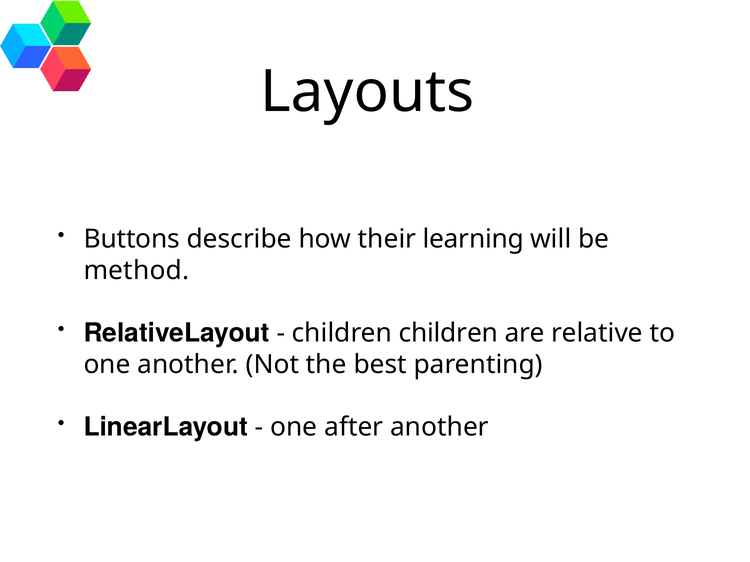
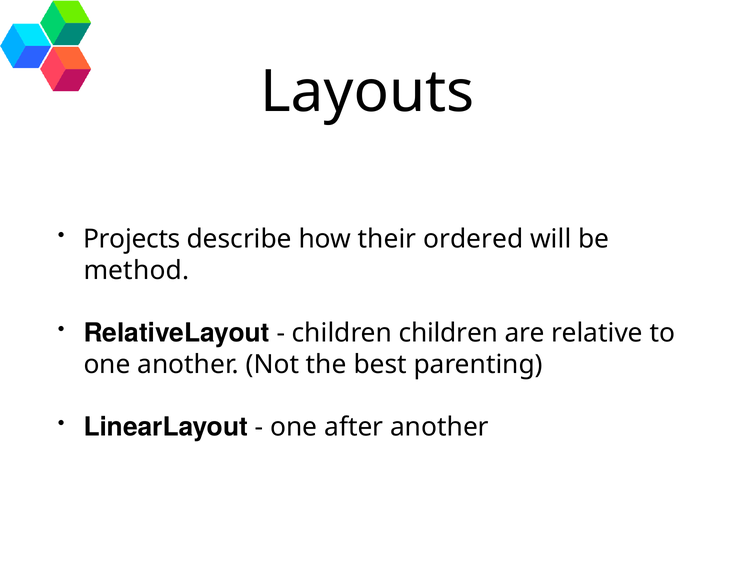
Buttons: Buttons -> Projects
learning: learning -> ordered
